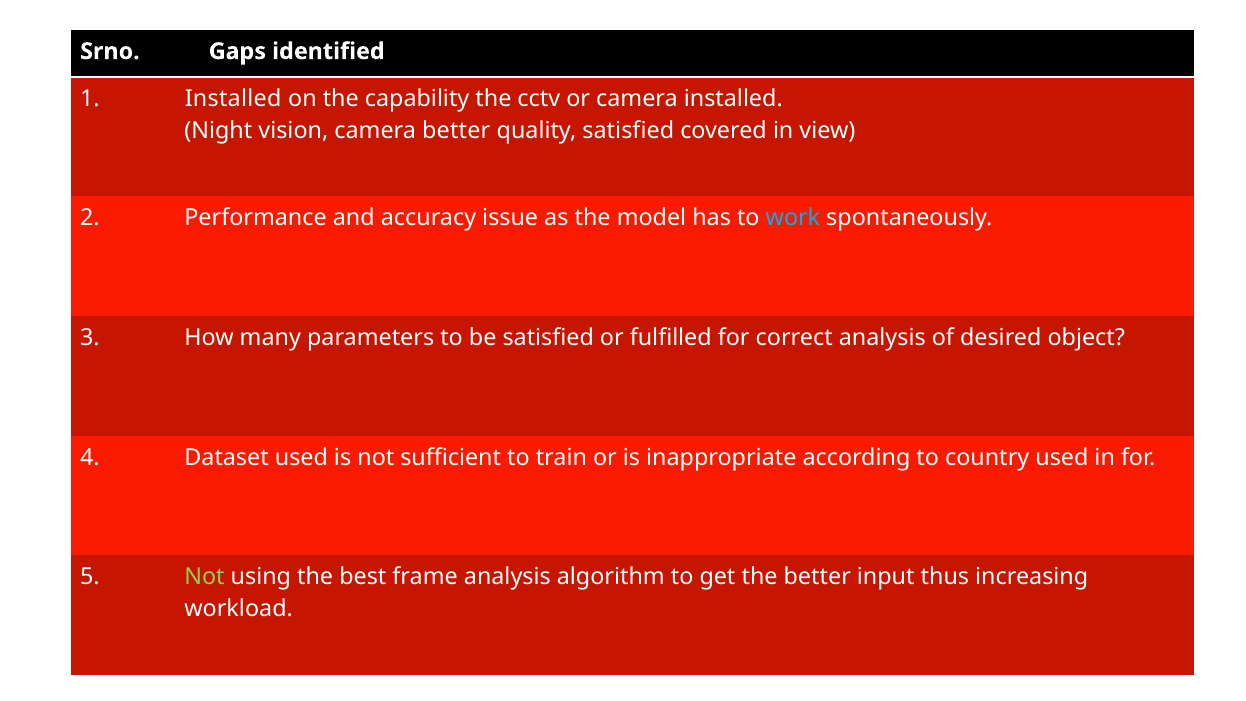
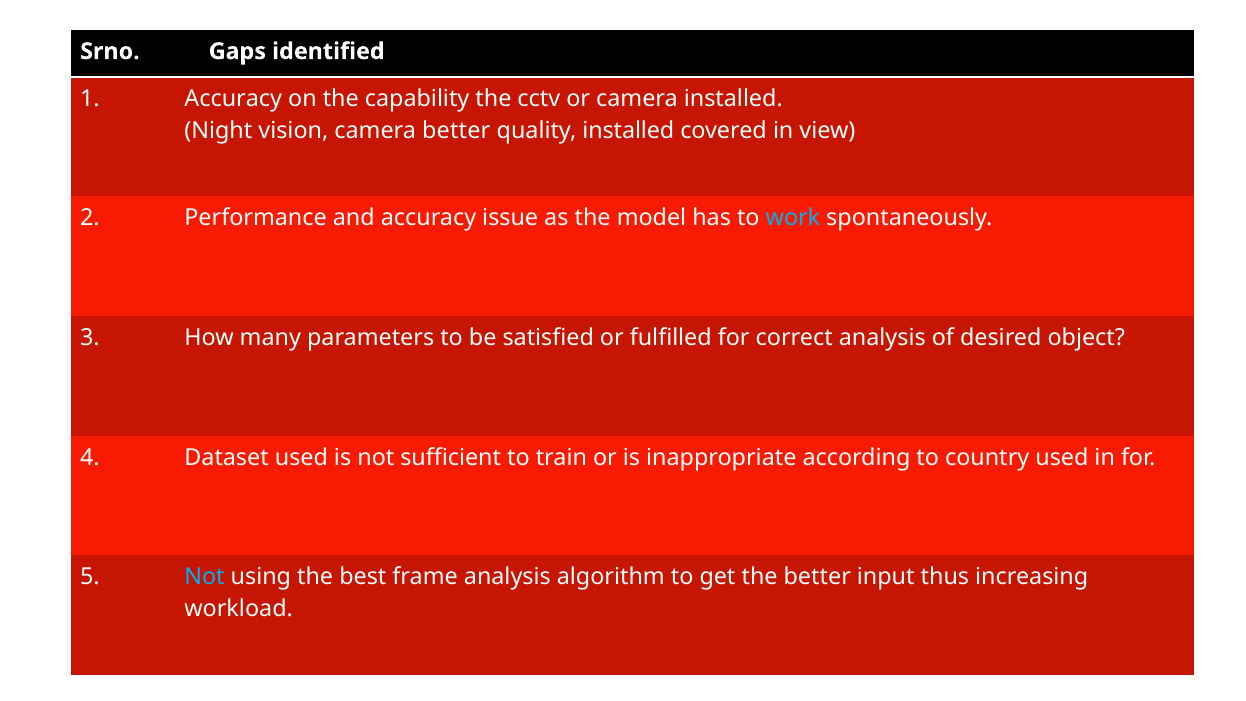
1 Installed: Installed -> Accuracy
quality satisfied: satisfied -> installed
Not at (205, 577) colour: light green -> light blue
